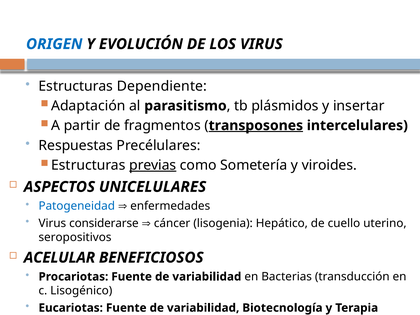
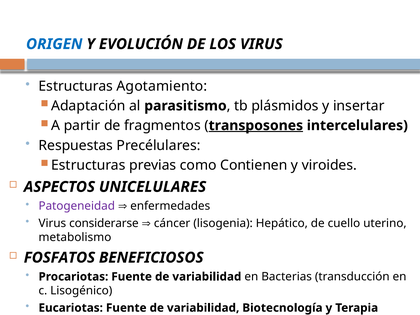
Dependiente: Dependiente -> Agotamiento
previas underline: present -> none
Sometería: Sometería -> Contienen
Patogeneidad colour: blue -> purple
seropositivos: seropositivos -> metabolismo
ACELULAR: ACELULAR -> FOSFATOS
